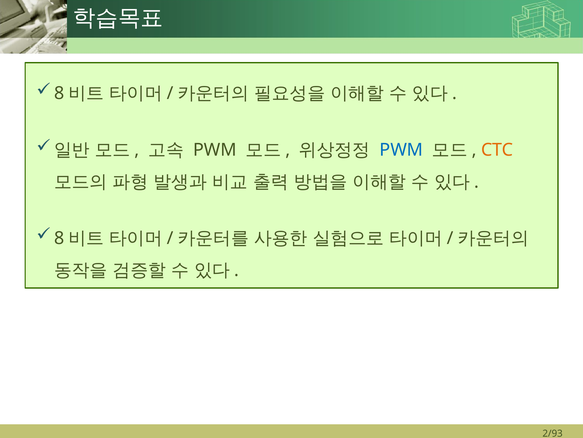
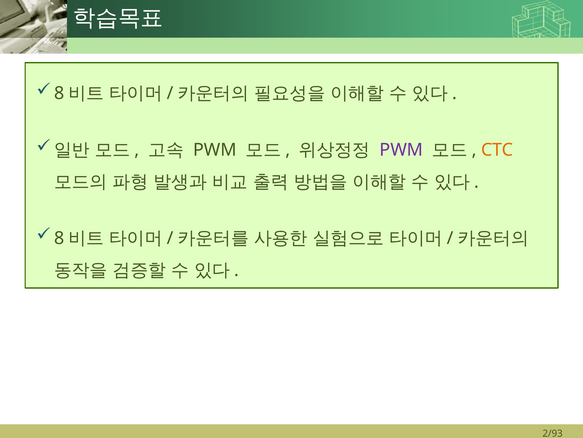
PWM at (401, 150) colour: blue -> purple
